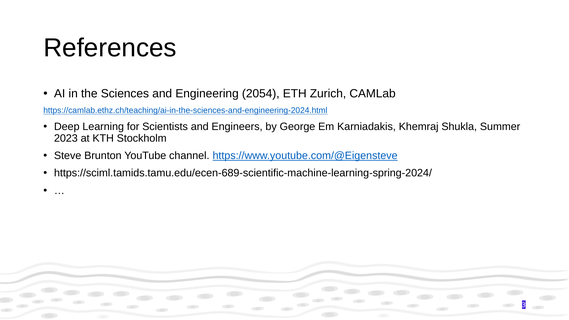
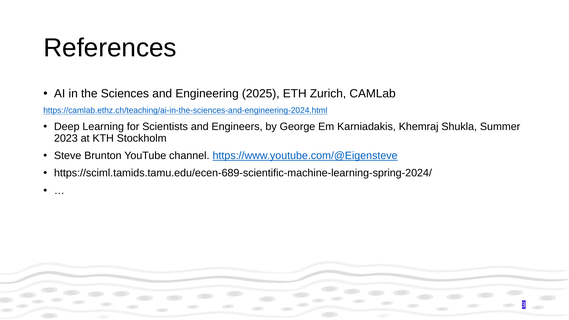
2054: 2054 -> 2025
